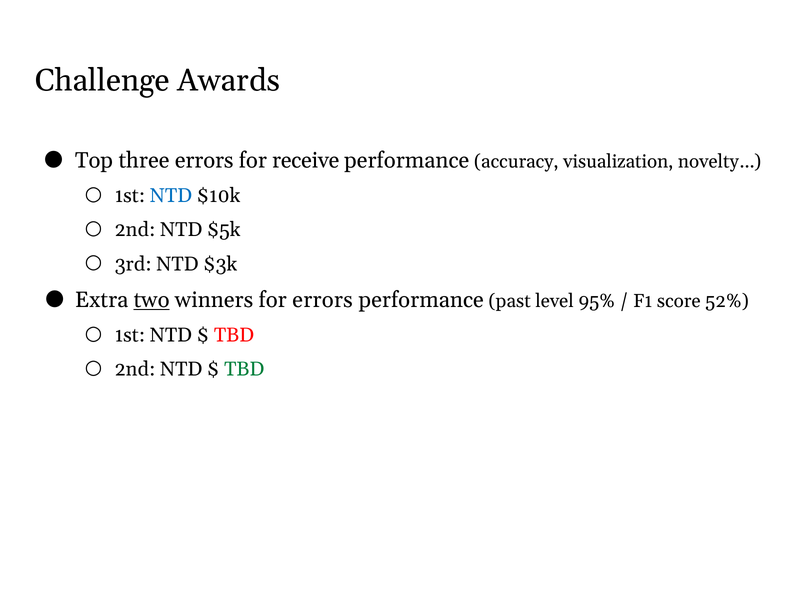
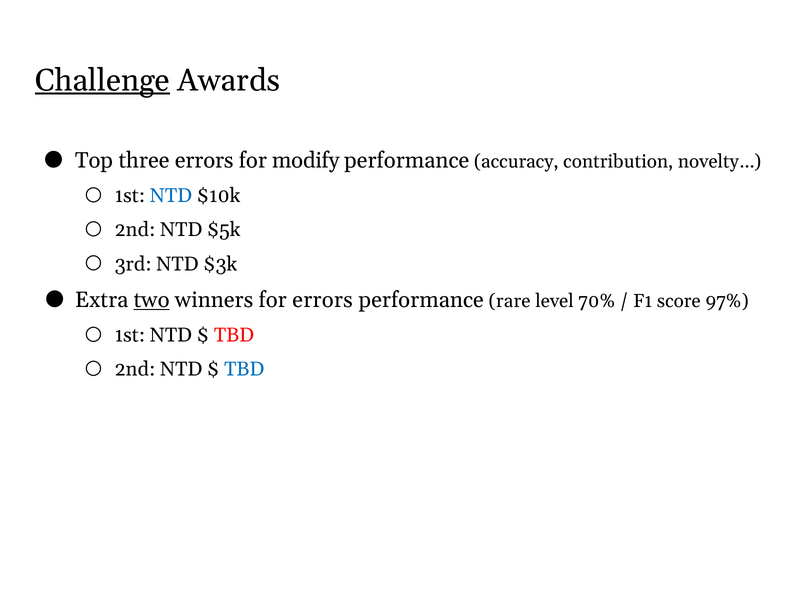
Challenge underline: none -> present
receive: receive -> modify
visualization: visualization -> contribution
past: past -> rare
95%: 95% -> 70%
52%: 52% -> 97%
TBD at (244, 369) colour: green -> blue
